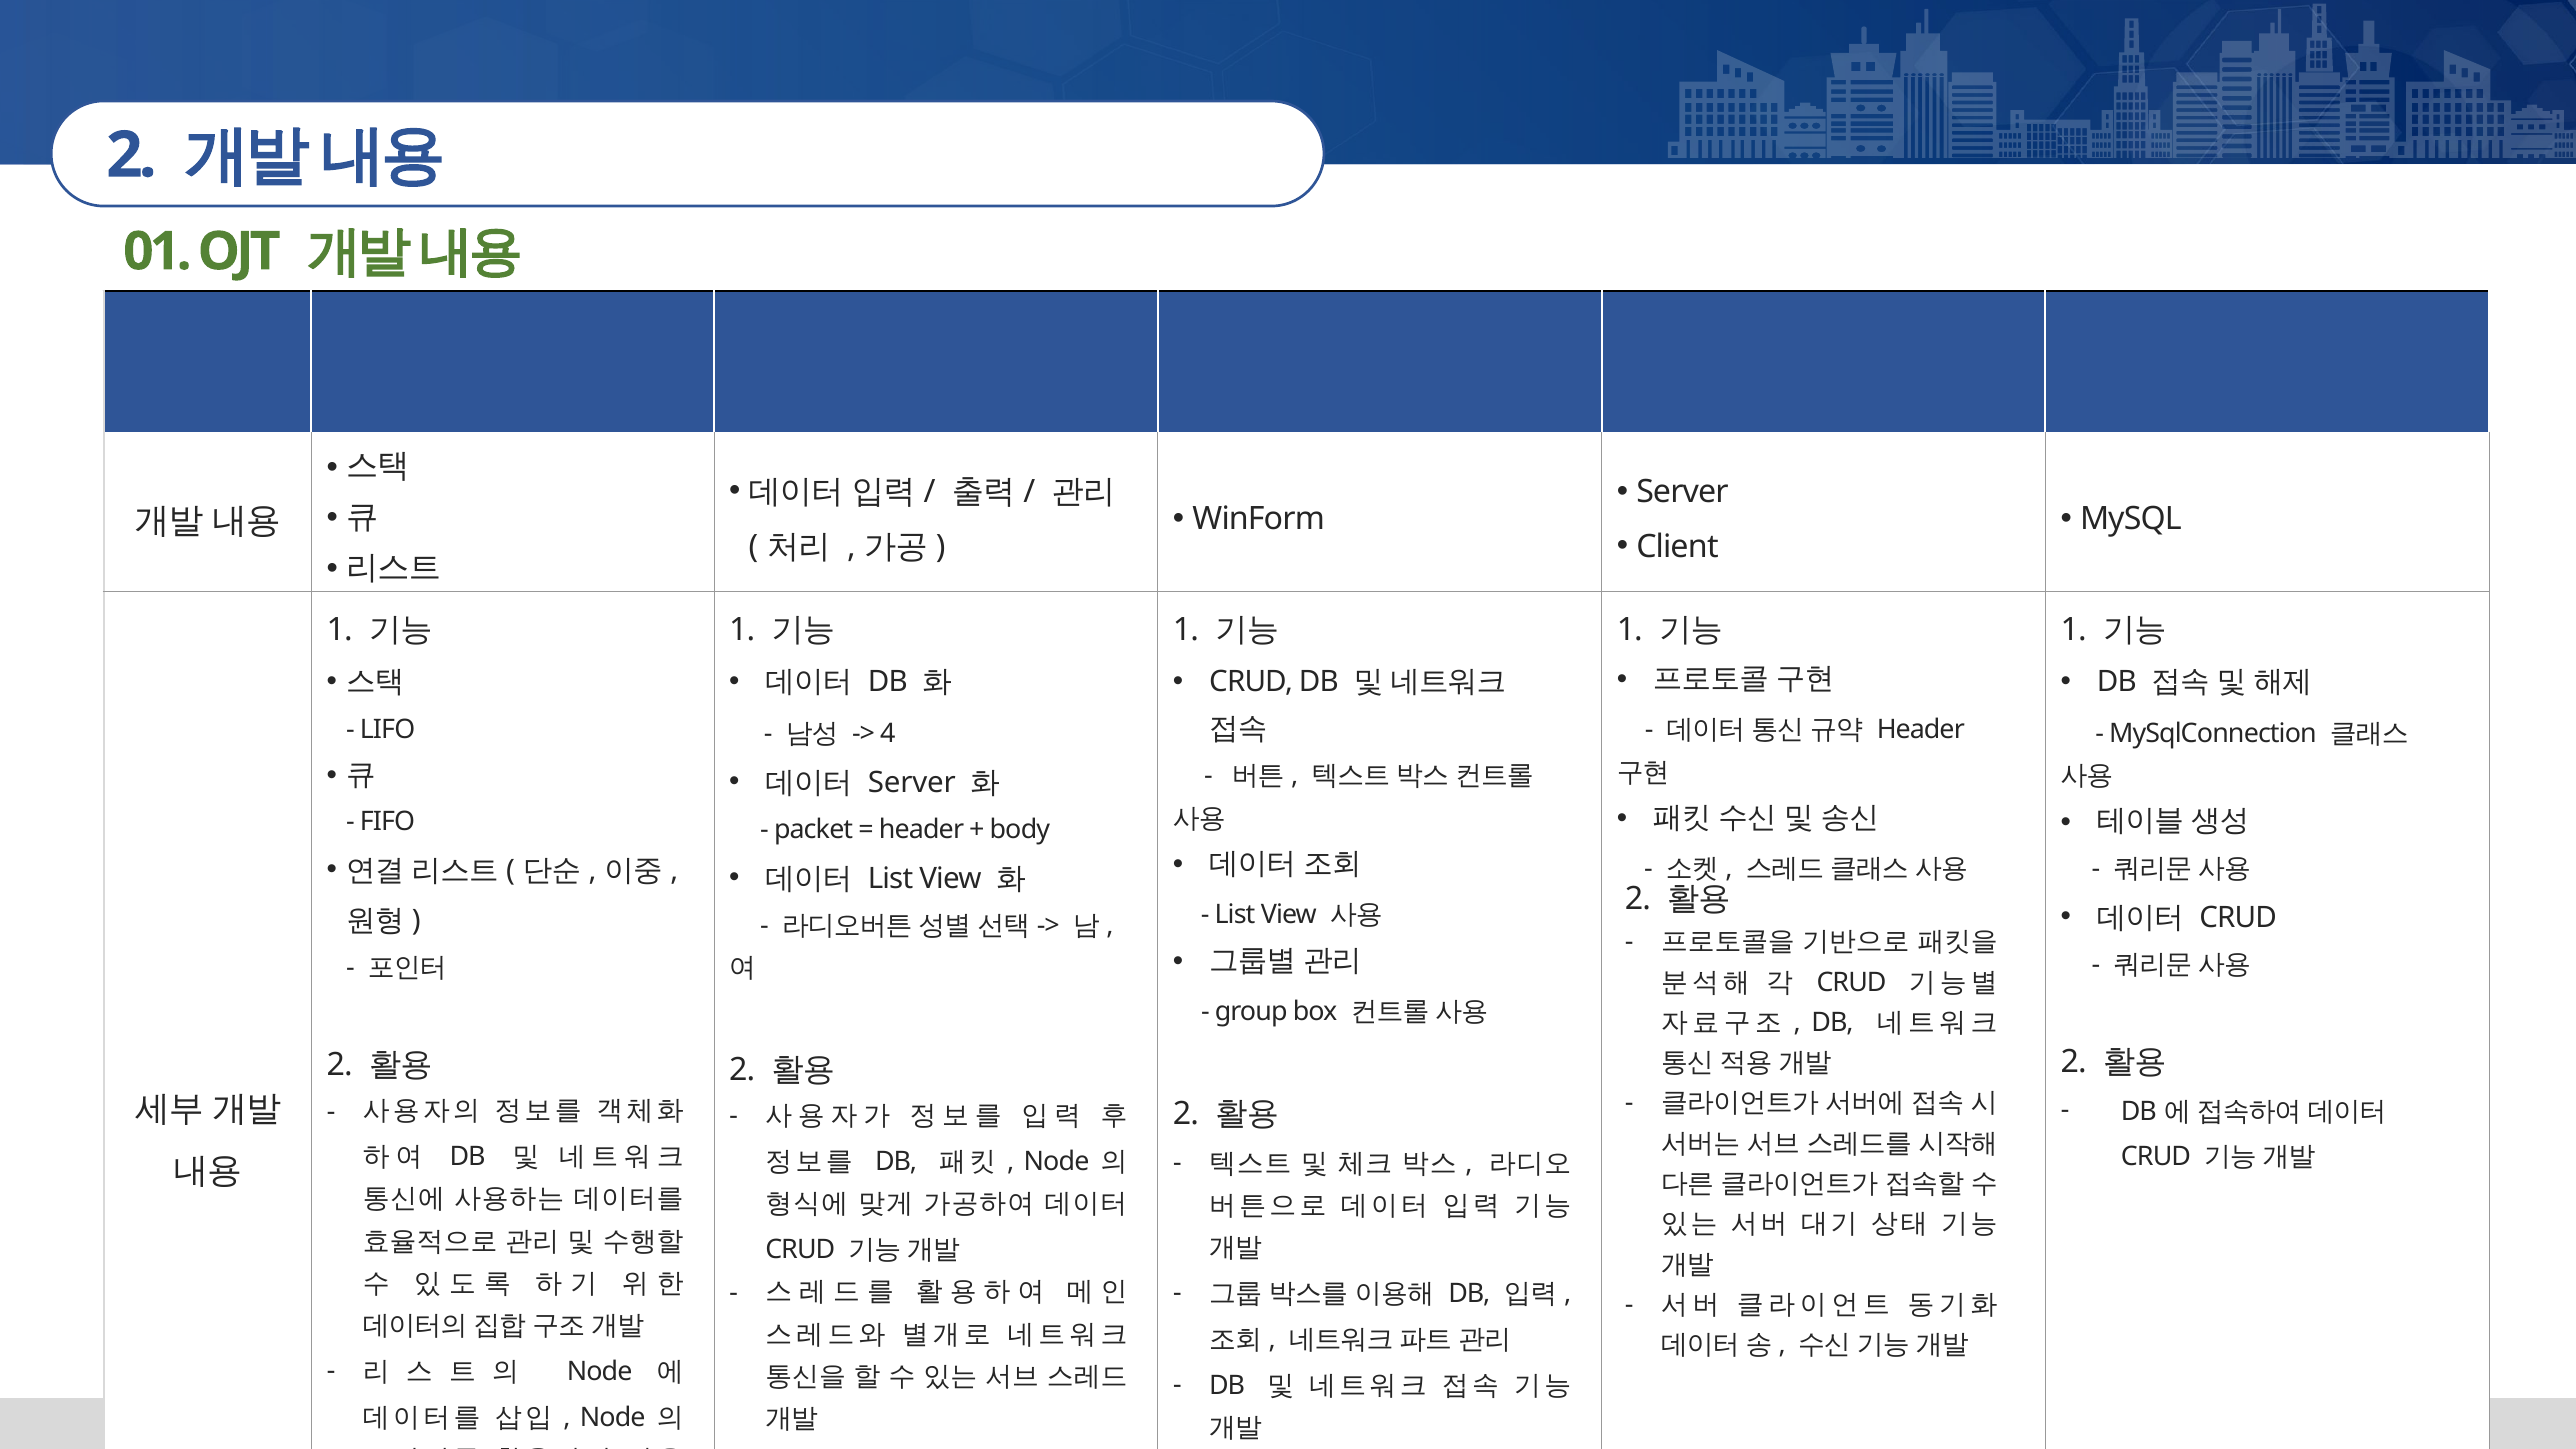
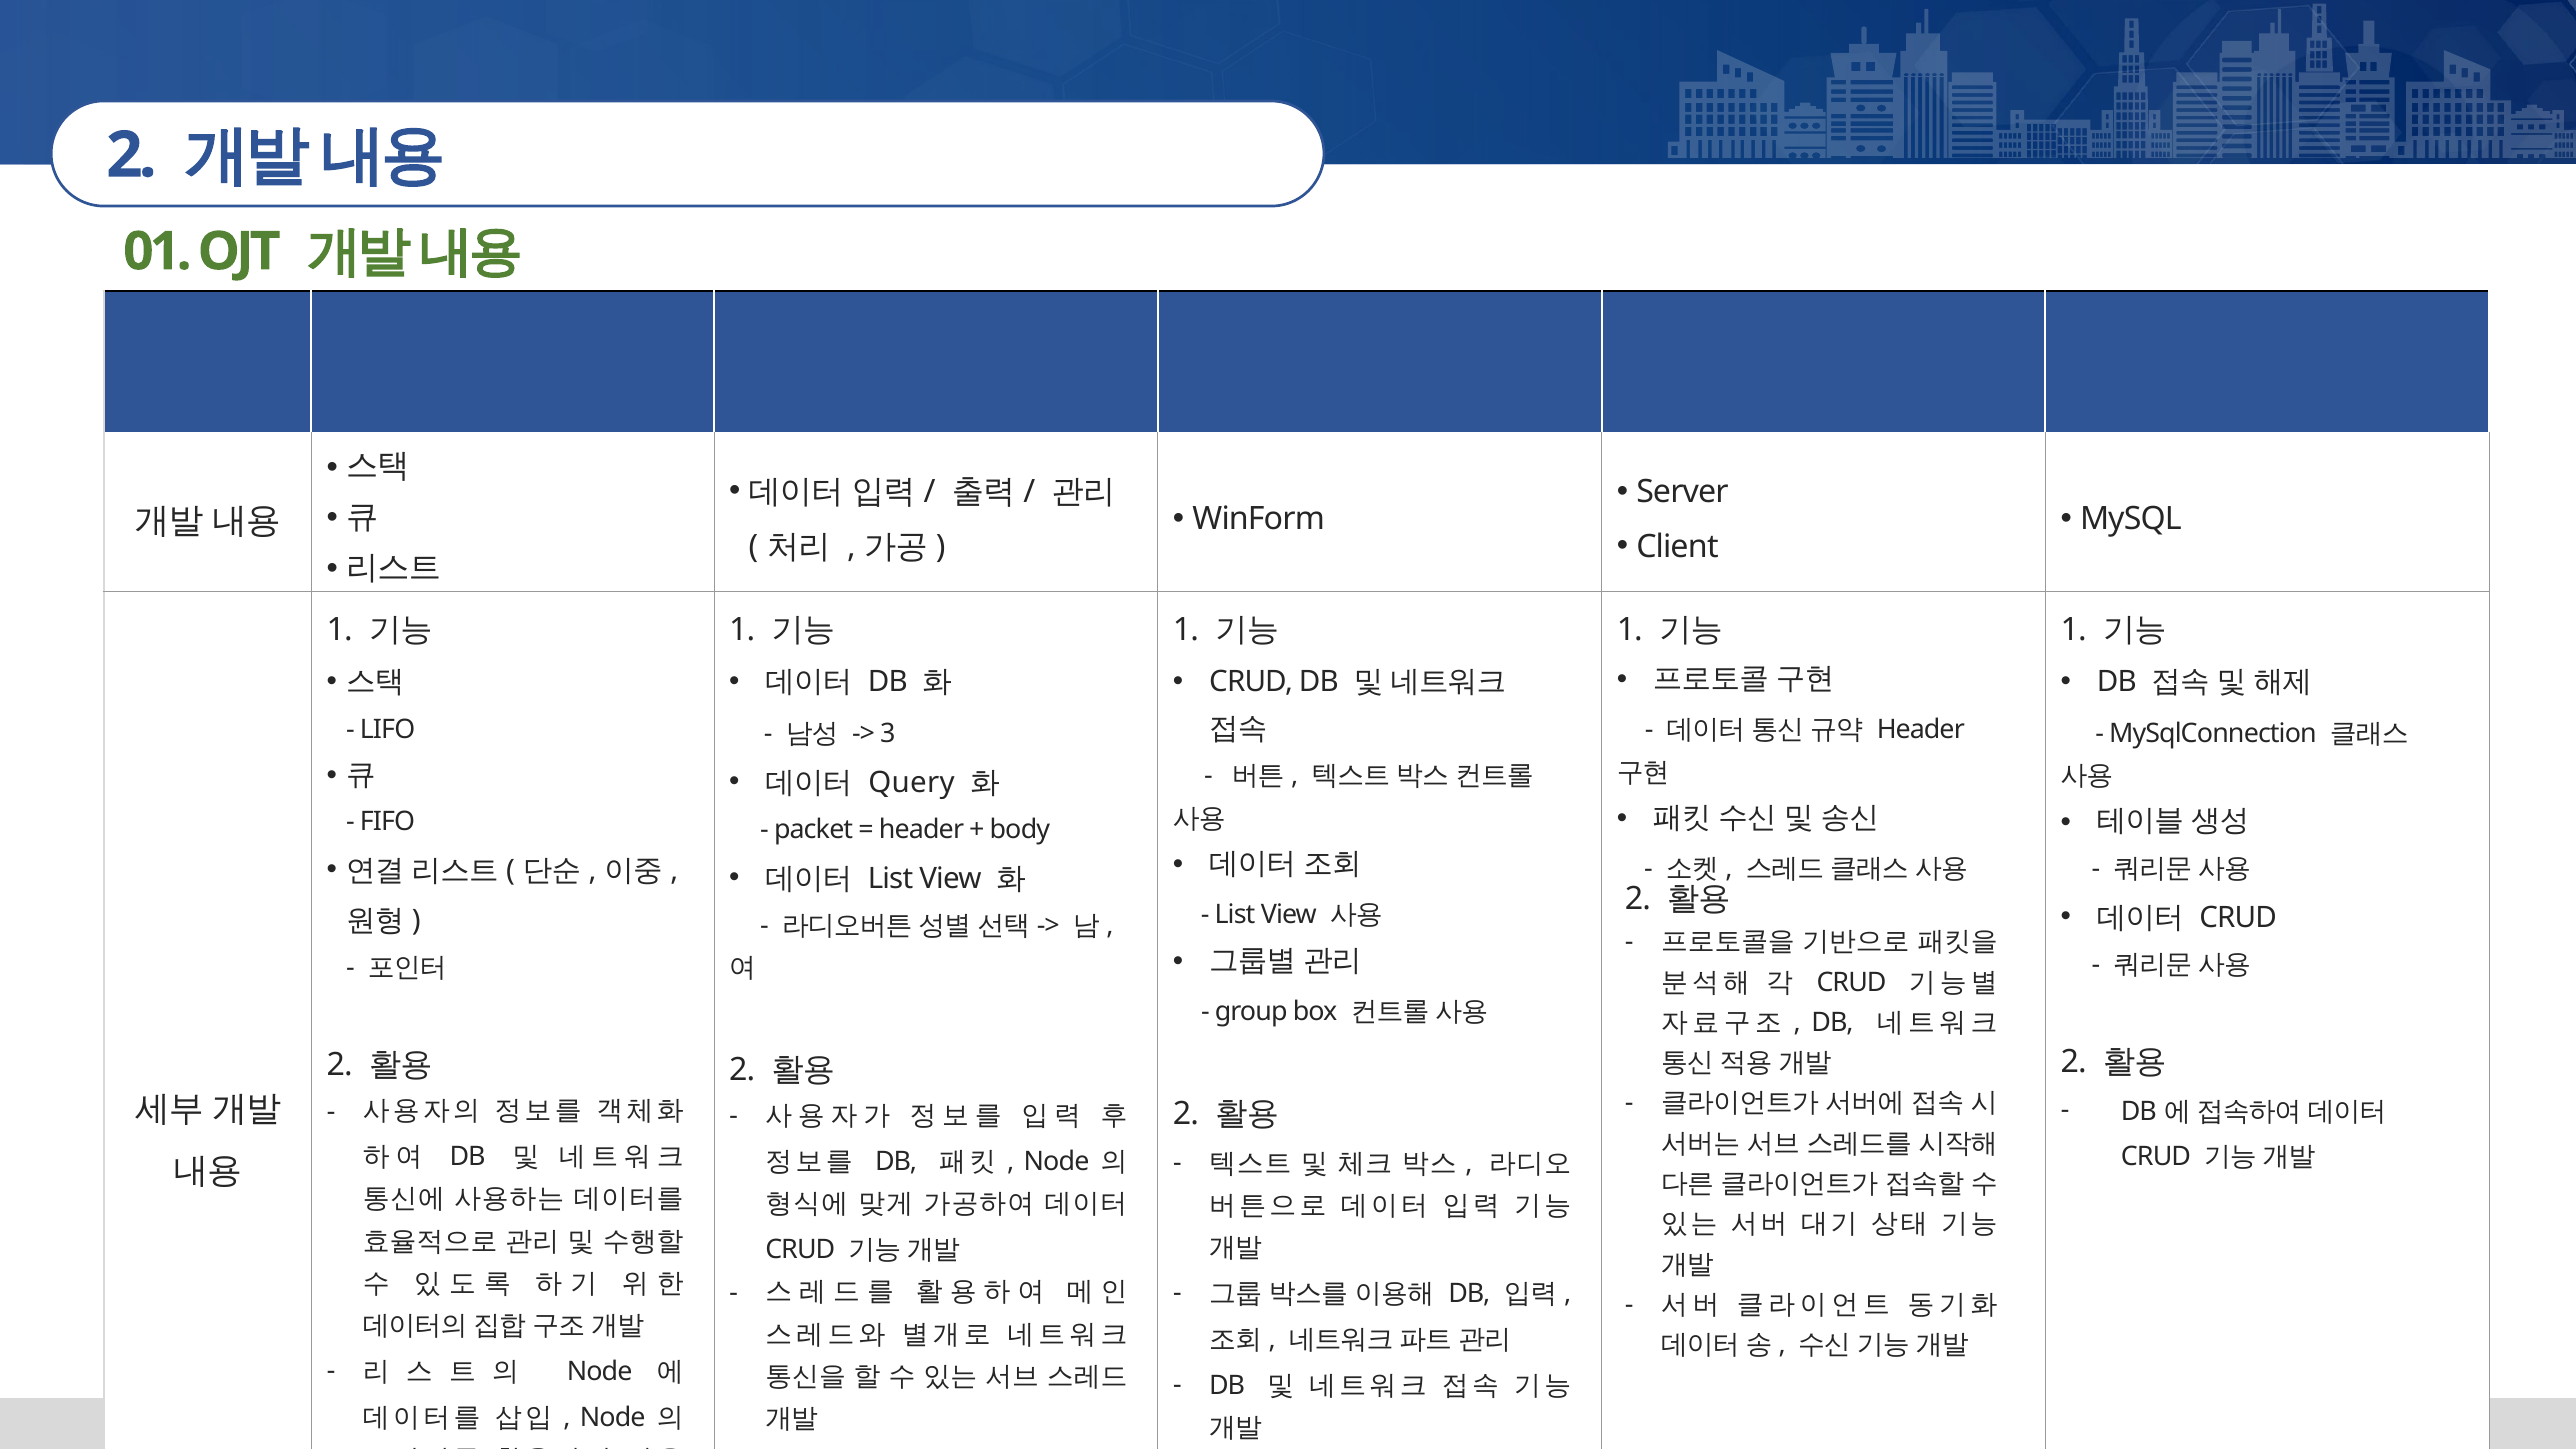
4: 4 -> 3
Server at (912, 783): Server -> Query
